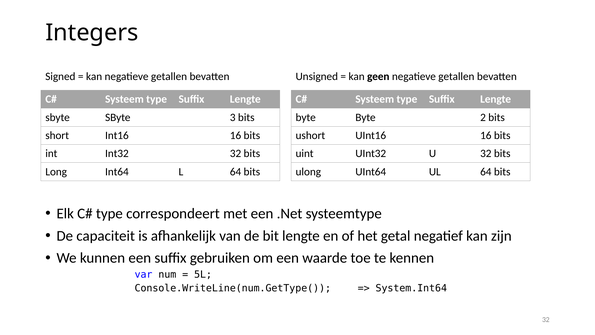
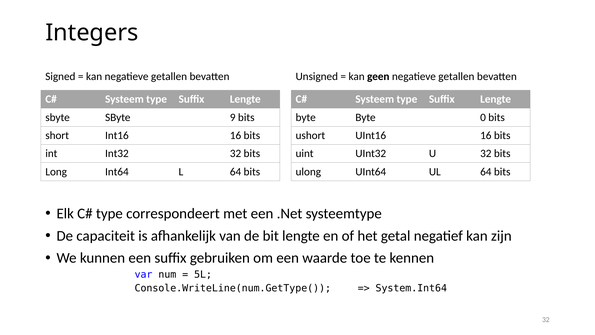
3: 3 -> 9
2: 2 -> 0
